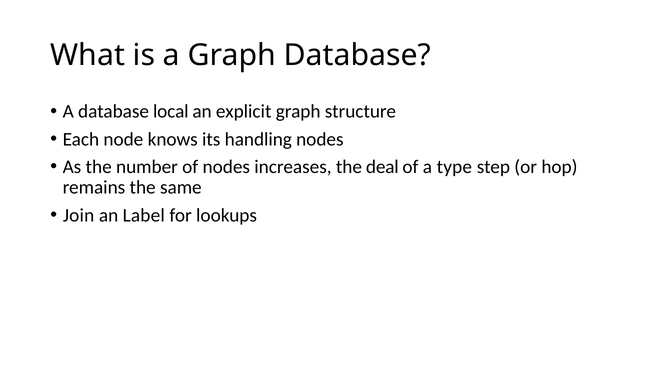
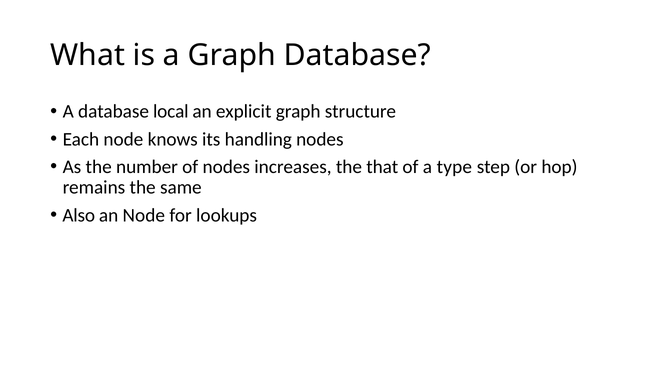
deal: deal -> that
Join: Join -> Also
an Label: Label -> Node
